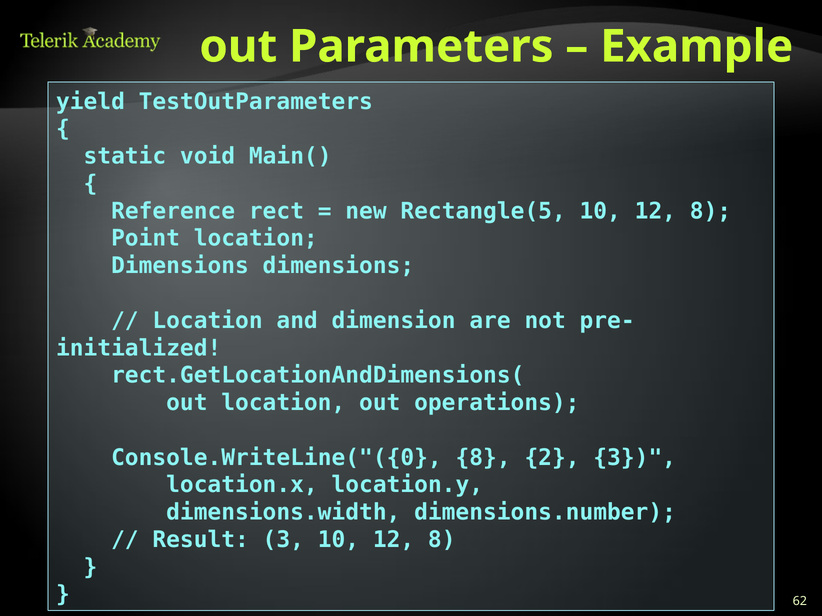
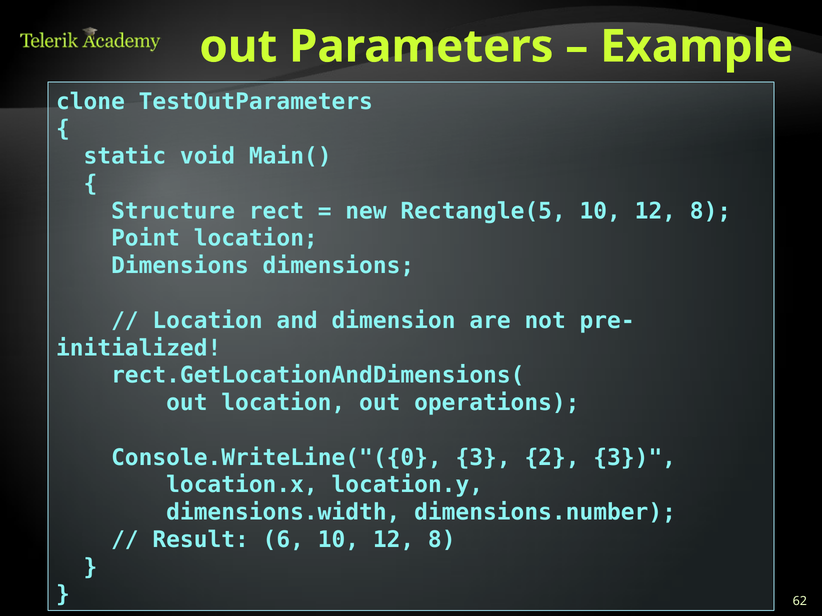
yield: yield -> clone
Reference: Reference -> Structure
Console.WriteLine("({0 8: 8 -> 3
Result 3: 3 -> 6
